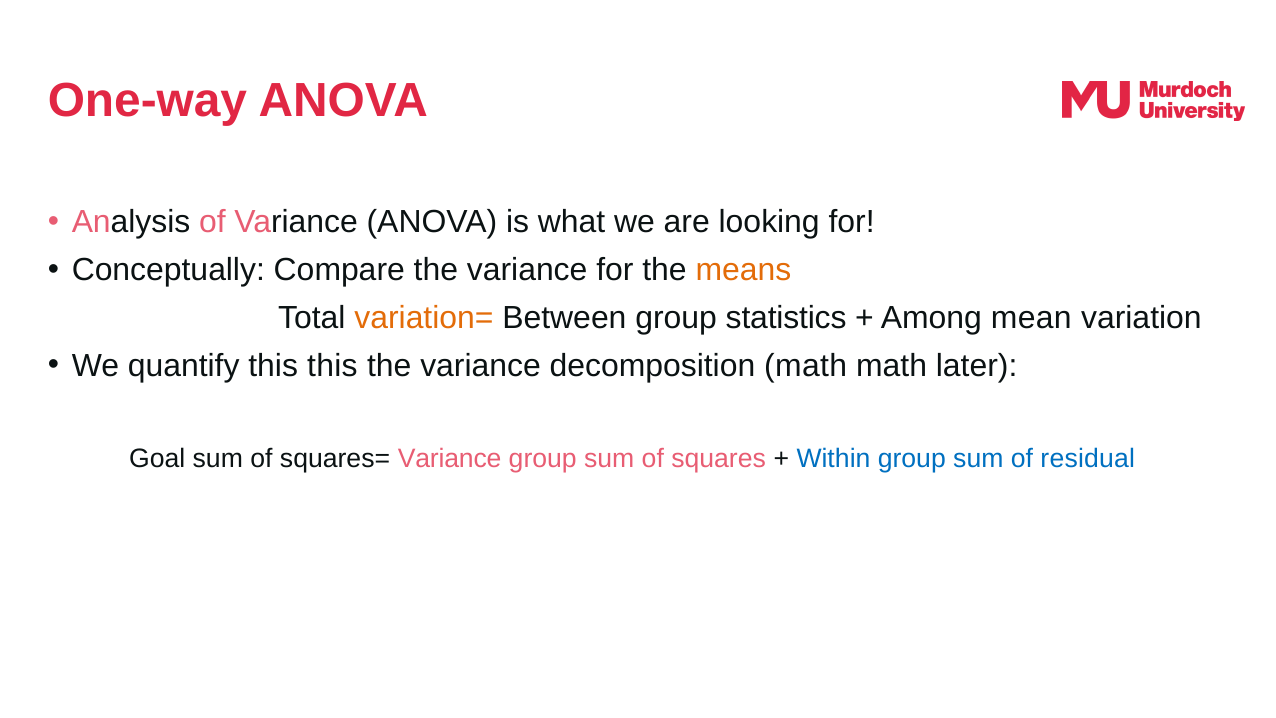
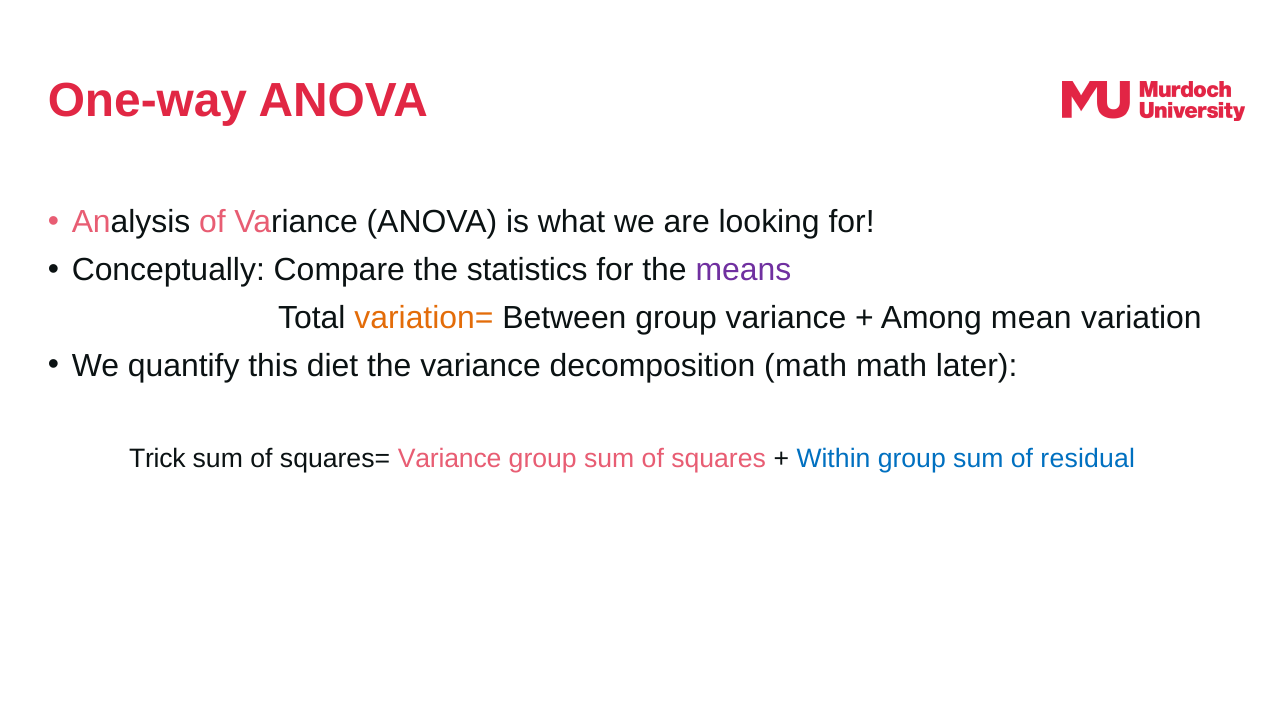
Compare the variance: variance -> statistics
means colour: orange -> purple
group statistics: statistics -> variance
this this: this -> diet
Goal: Goal -> Trick
